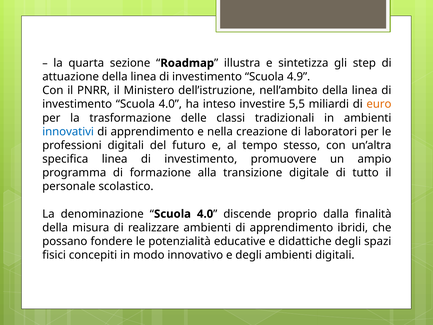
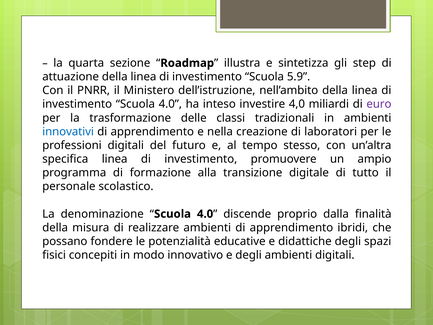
4.9: 4.9 -> 5.9
5,5: 5,5 -> 4,0
euro colour: orange -> purple
